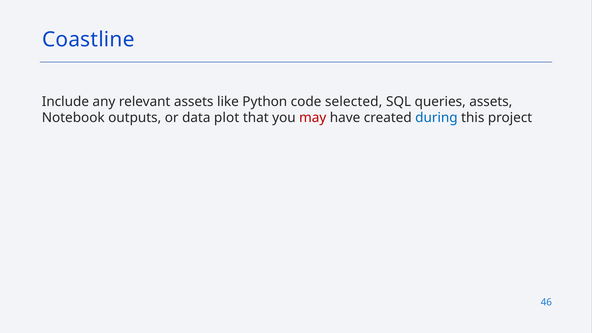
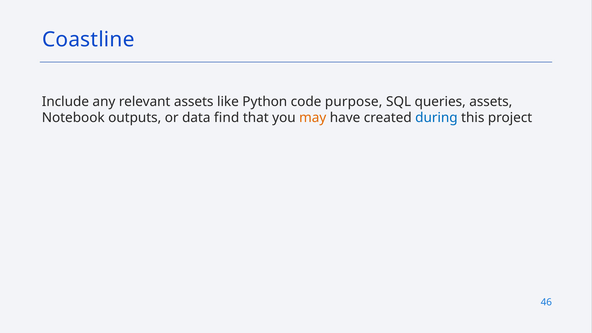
selected: selected -> purpose
plot: plot -> find
may colour: red -> orange
